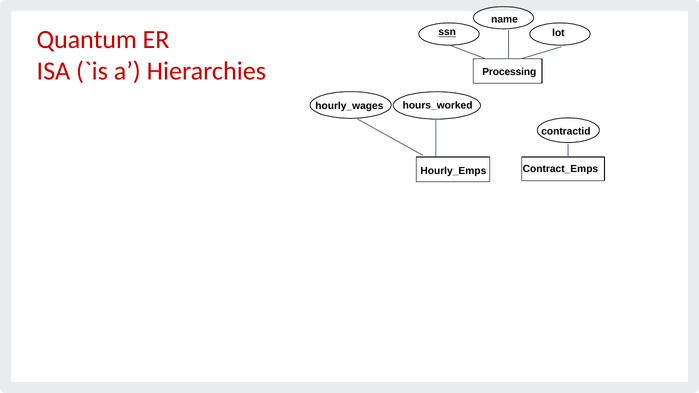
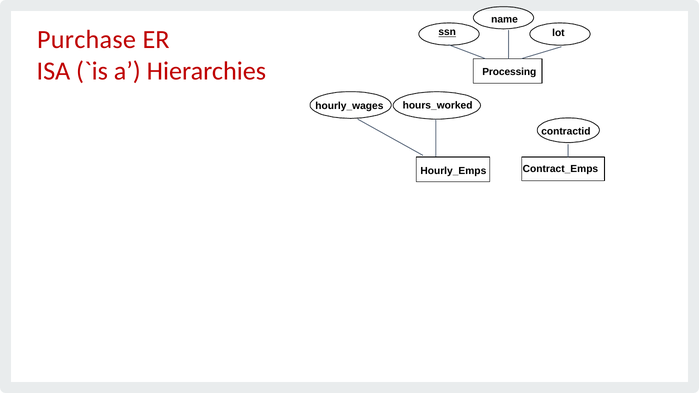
Quantum: Quantum -> Purchase
